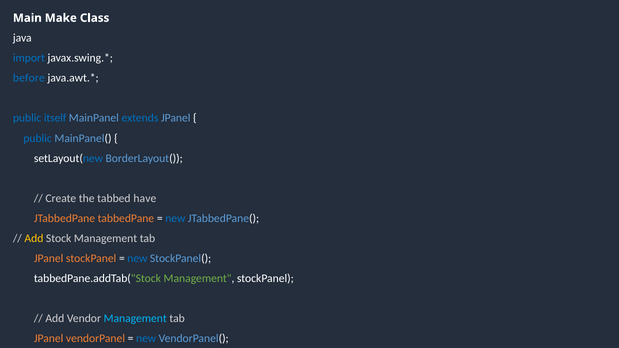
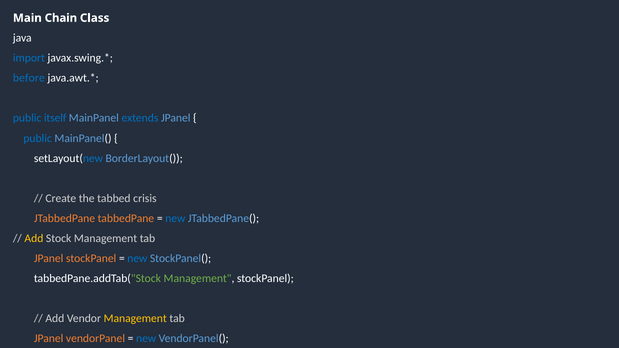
Make: Make -> Chain
have: have -> crisis
Management at (135, 319) colour: light blue -> yellow
